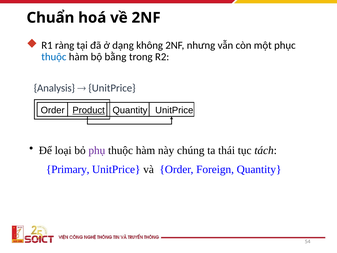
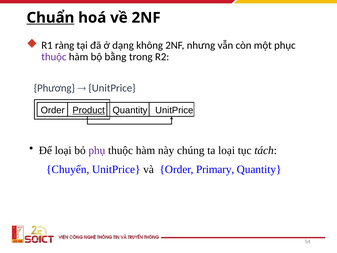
Chuẩn underline: none -> present
thuộc at (54, 57) colour: blue -> purple
Analysis: Analysis -> Phương
ta thái: thái -> loại
Primary: Primary -> Chuyển
Foreign: Foreign -> Primary
